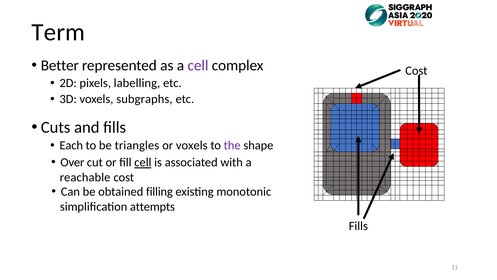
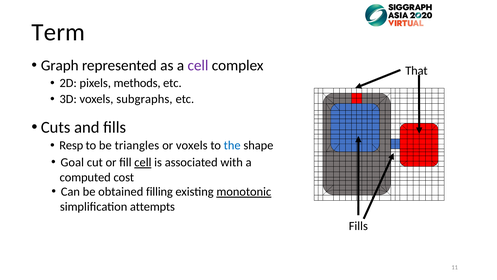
Better: Better -> Graph
Cost at (416, 71): Cost -> That
labelling: labelling -> methods
Each: Each -> Resp
the colour: purple -> blue
Over: Over -> Goal
reachable: reachable -> computed
monotonic underline: none -> present
